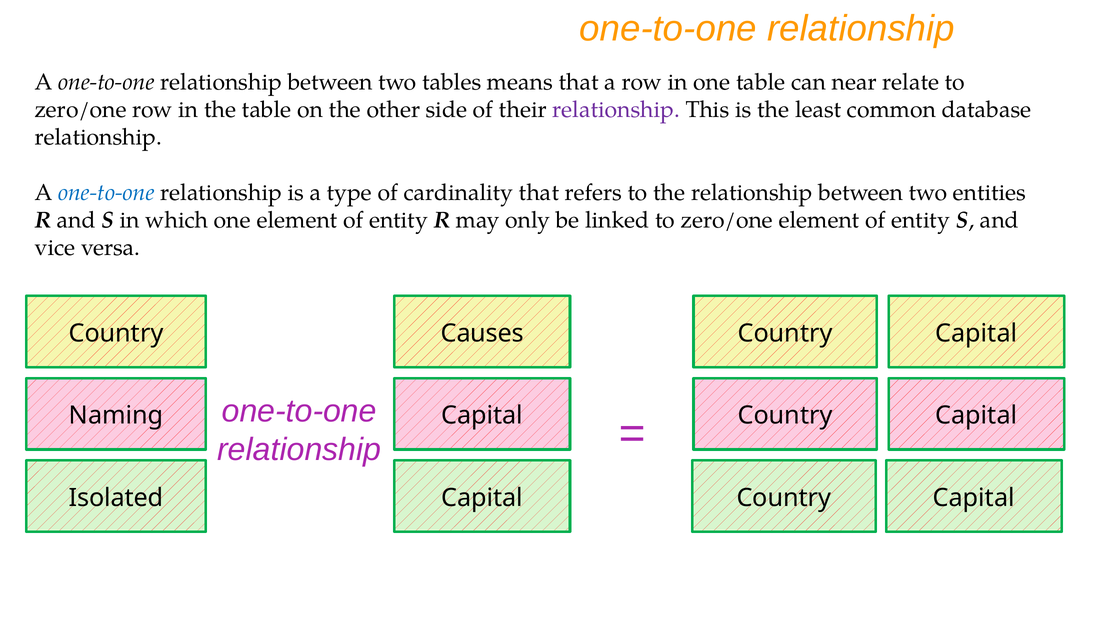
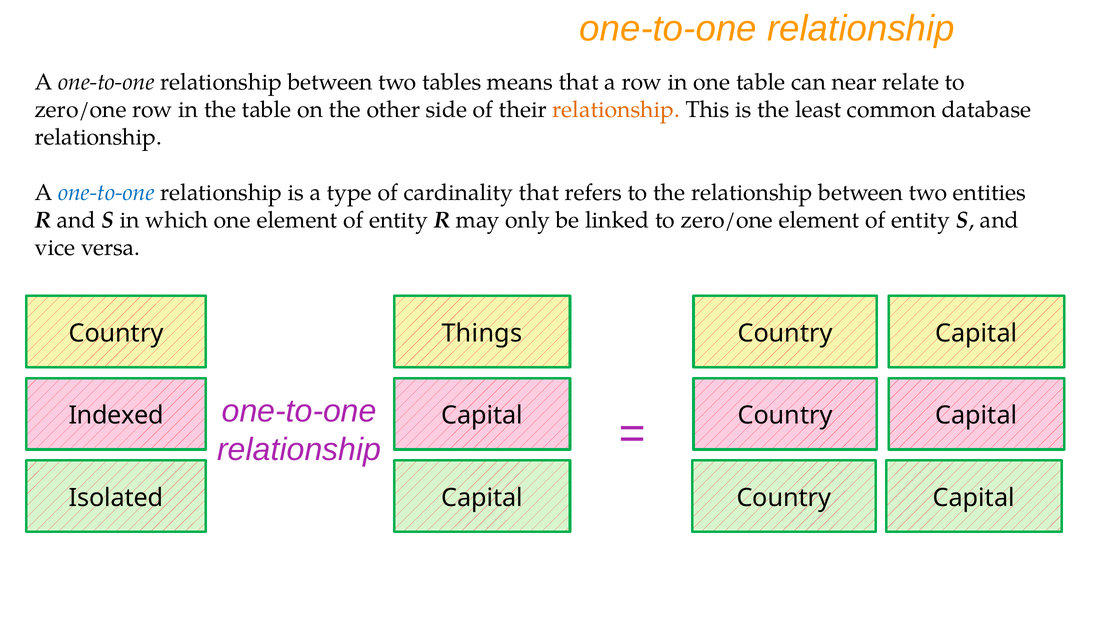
relationship at (616, 110) colour: purple -> orange
Causes: Causes -> Things
Naming: Naming -> Indexed
